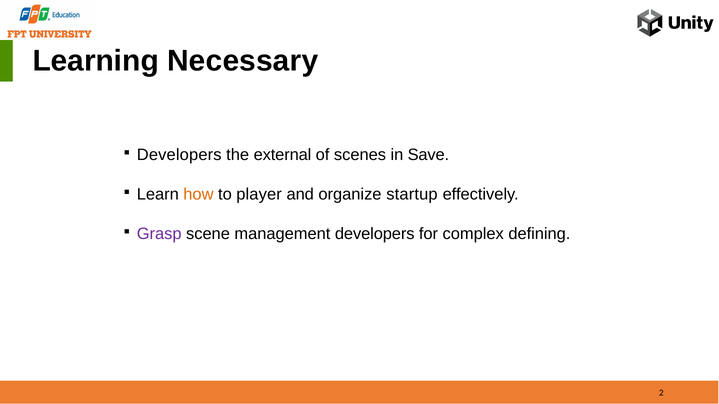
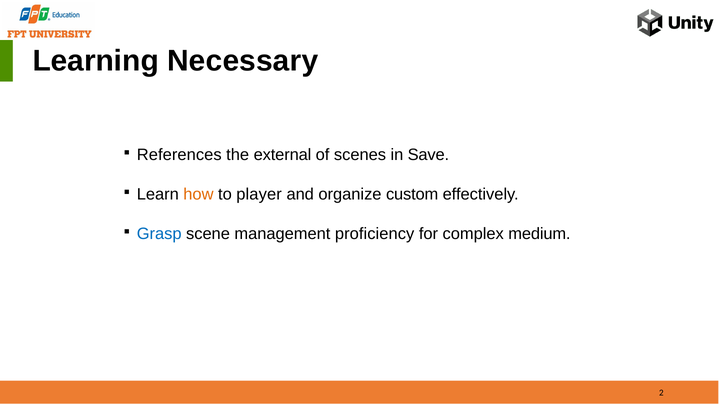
Developers at (179, 155): Developers -> References
startup: startup -> custom
Grasp colour: purple -> blue
management developers: developers -> proficiency
defining: defining -> medium
